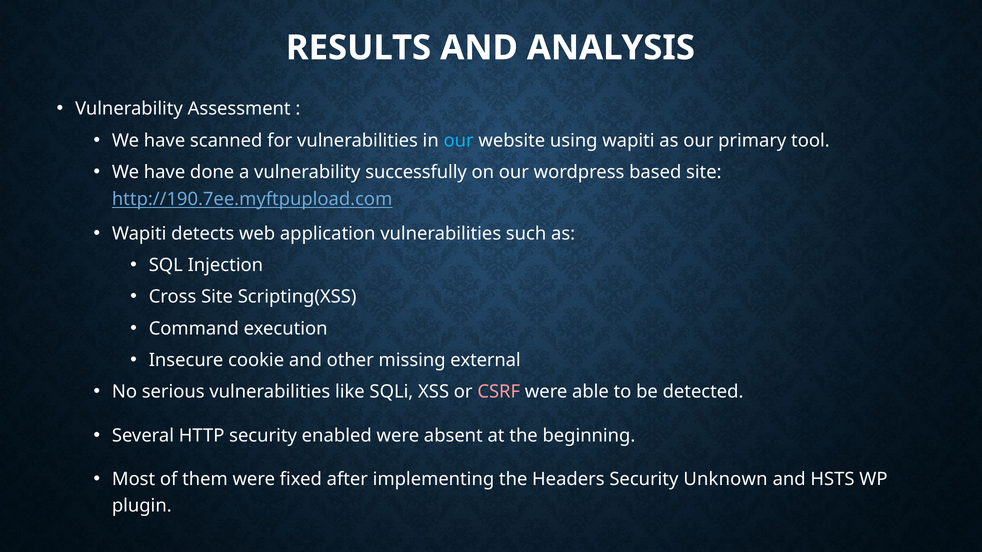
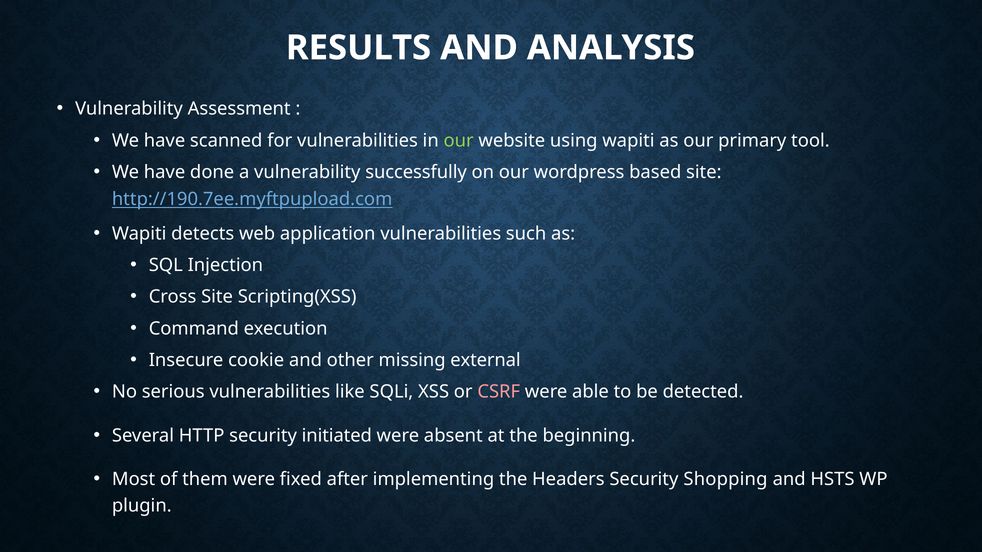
our at (459, 141) colour: light blue -> light green
enabled: enabled -> initiated
Unknown: Unknown -> Shopping
